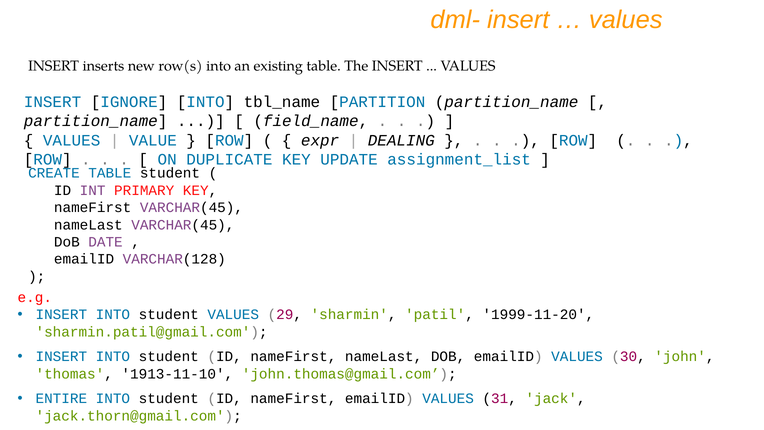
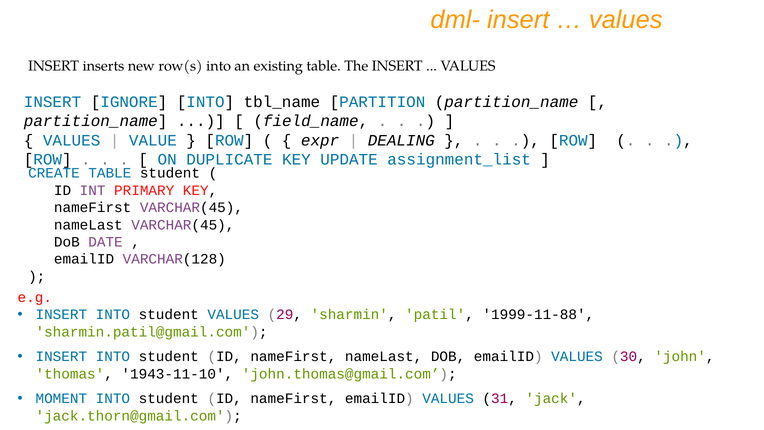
1999-11-20: 1999-11-20 -> 1999-11-88
1913-11-10: 1913-11-10 -> 1943-11-10
ENTIRE: ENTIRE -> MOMENT
